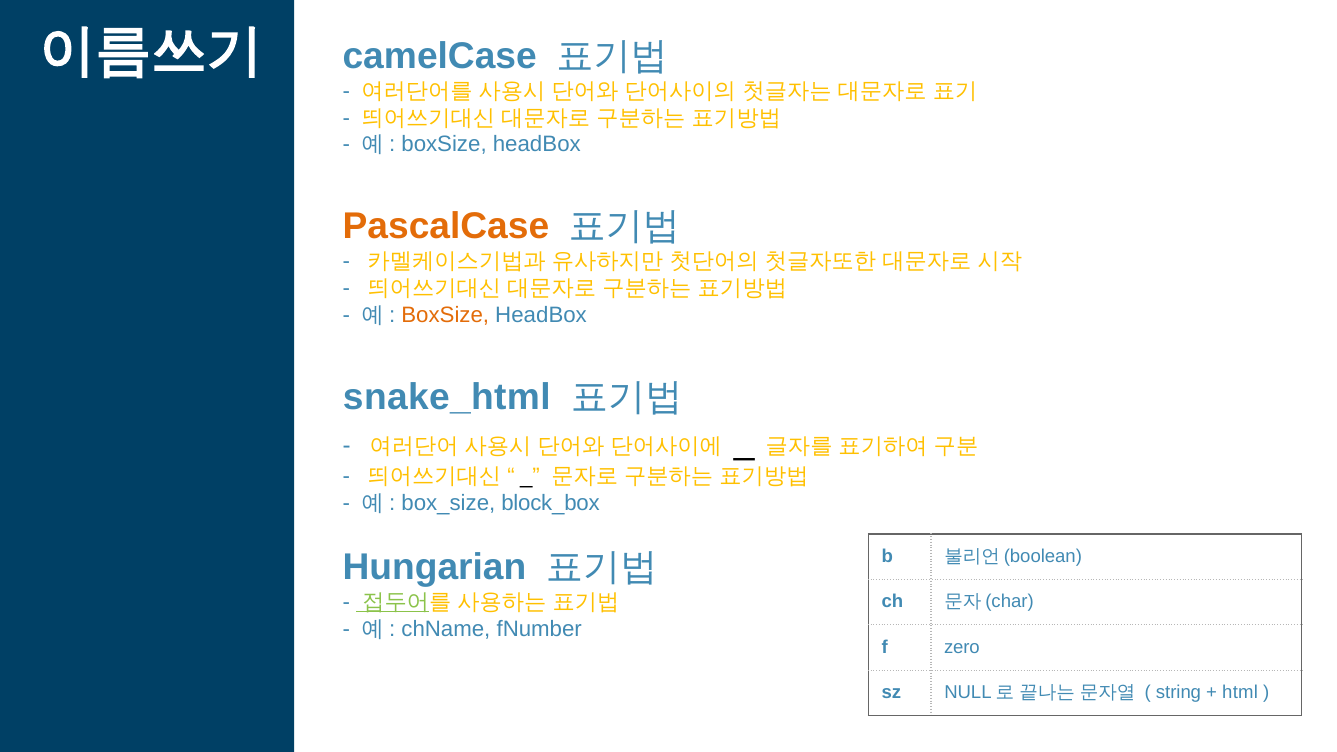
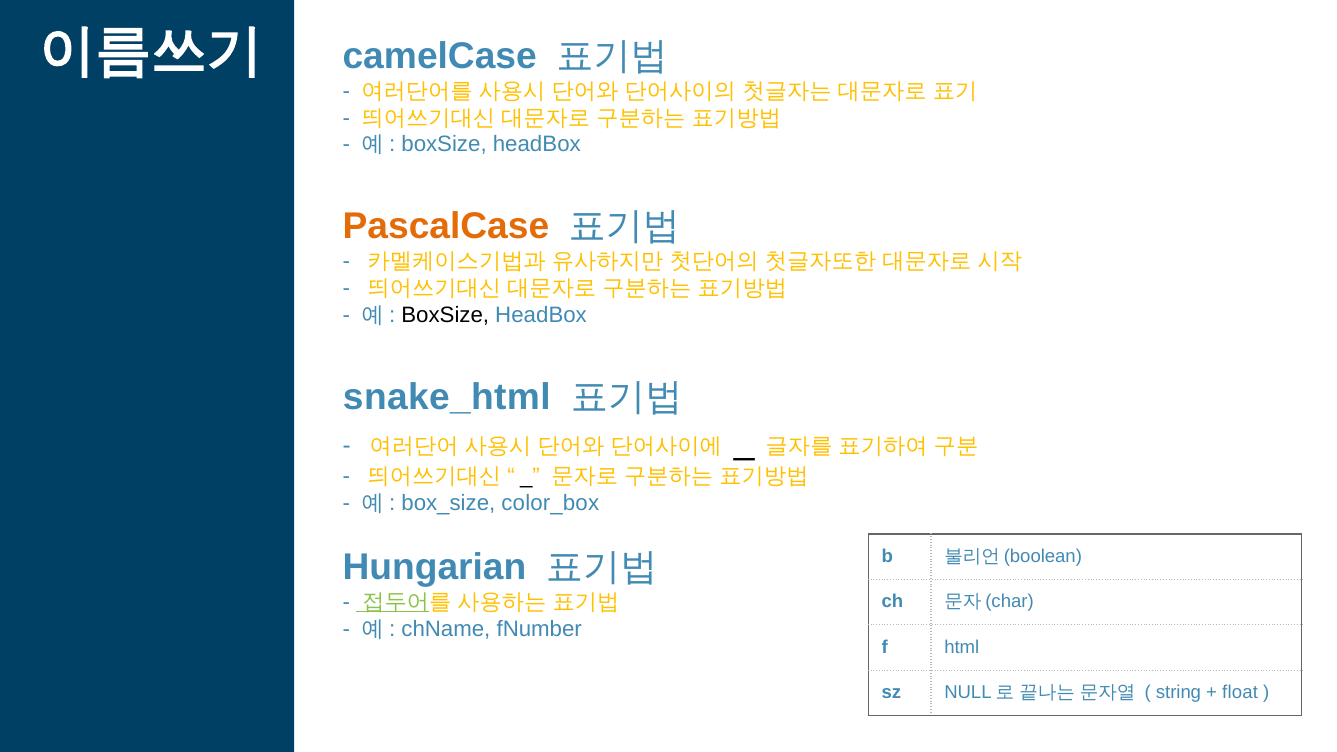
BoxSize at (445, 315) colour: orange -> black
block_box: block_box -> color_box
zero: zero -> html
html: html -> float
